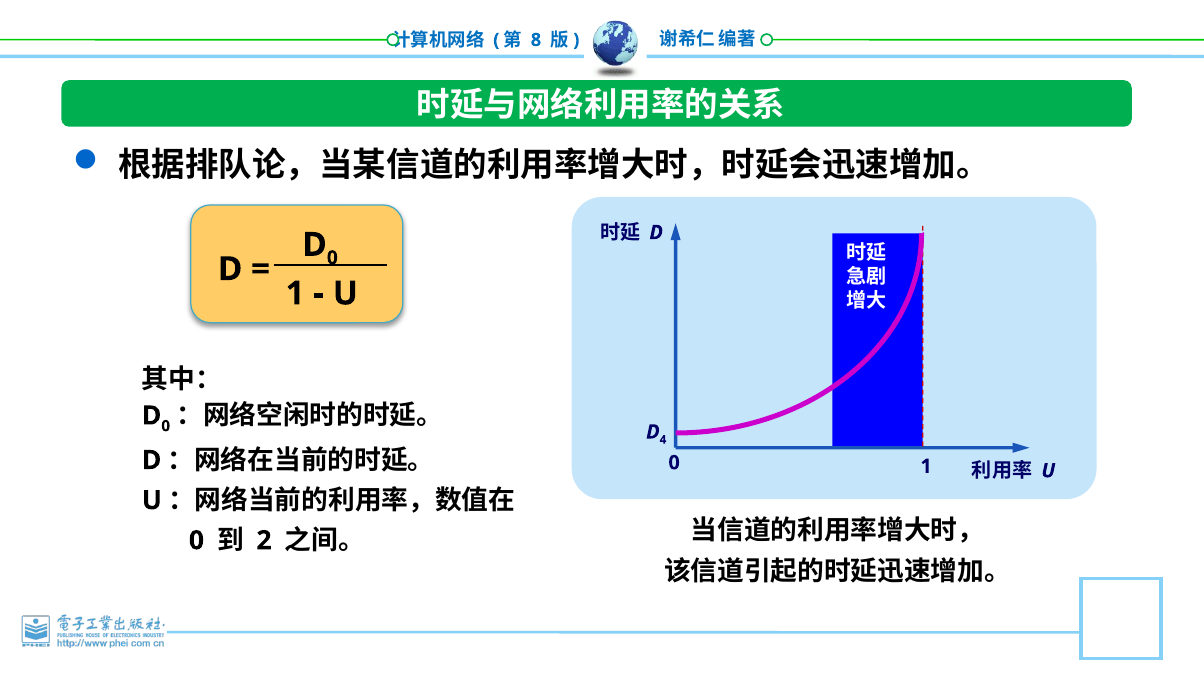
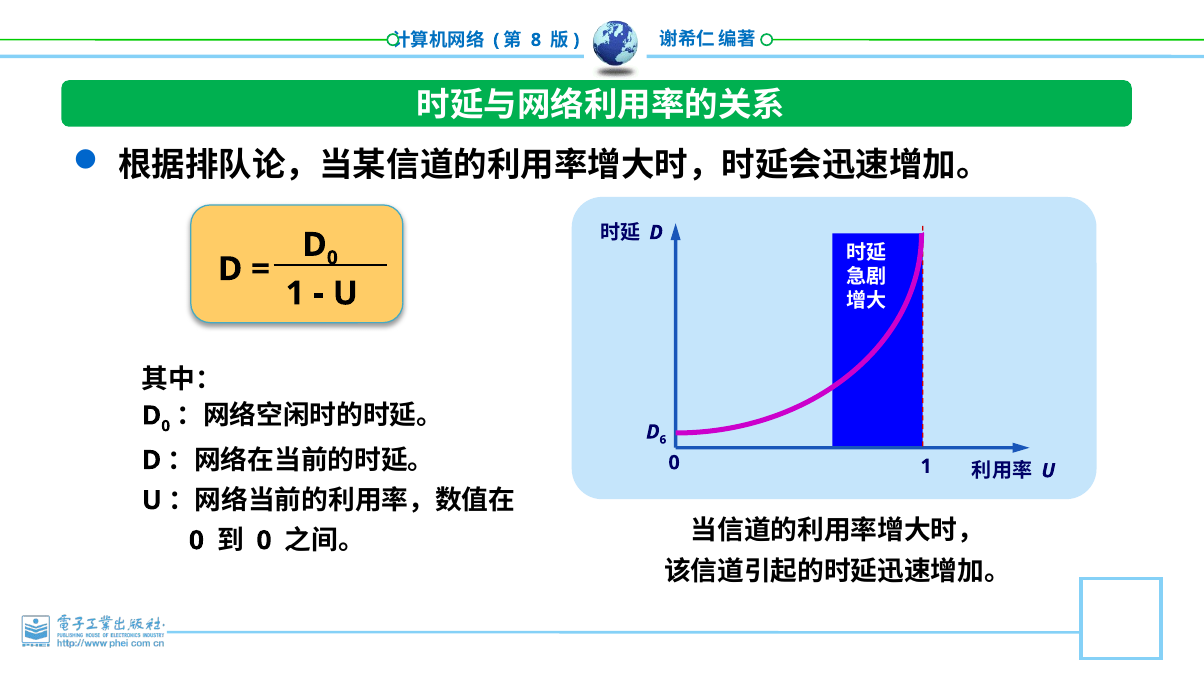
4: 4 -> 6
2 at (264, 541): 2 -> 0
